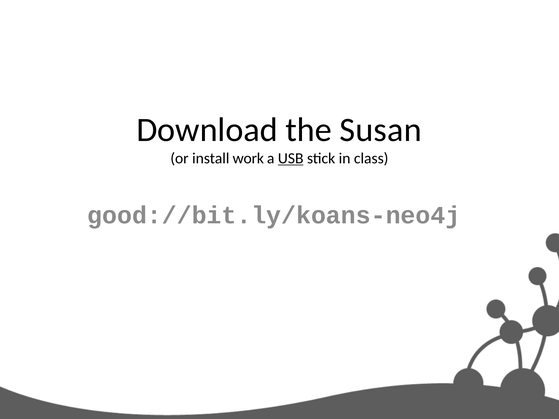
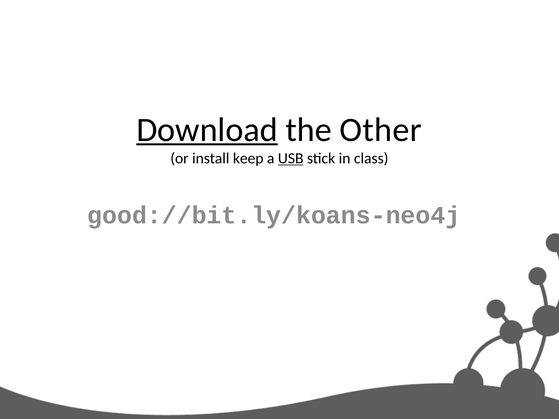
Download underline: none -> present
Susan: Susan -> Other
work: work -> keep
